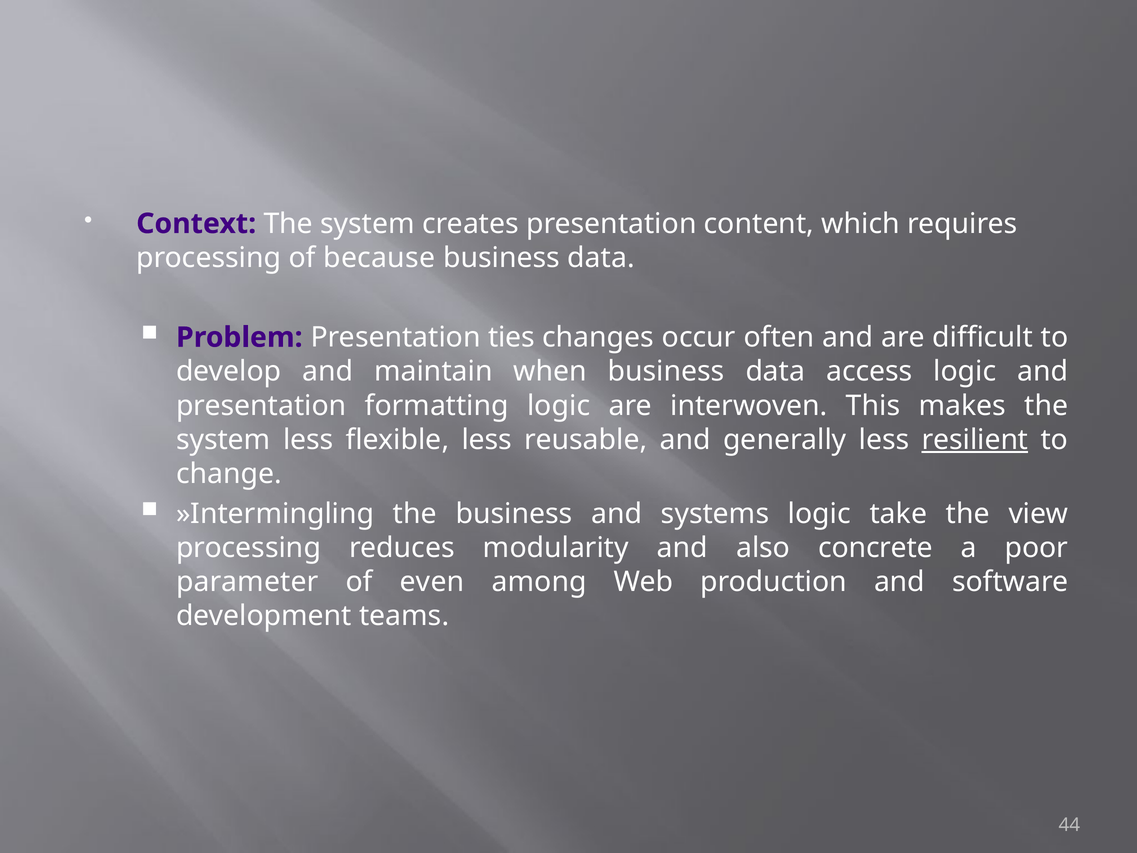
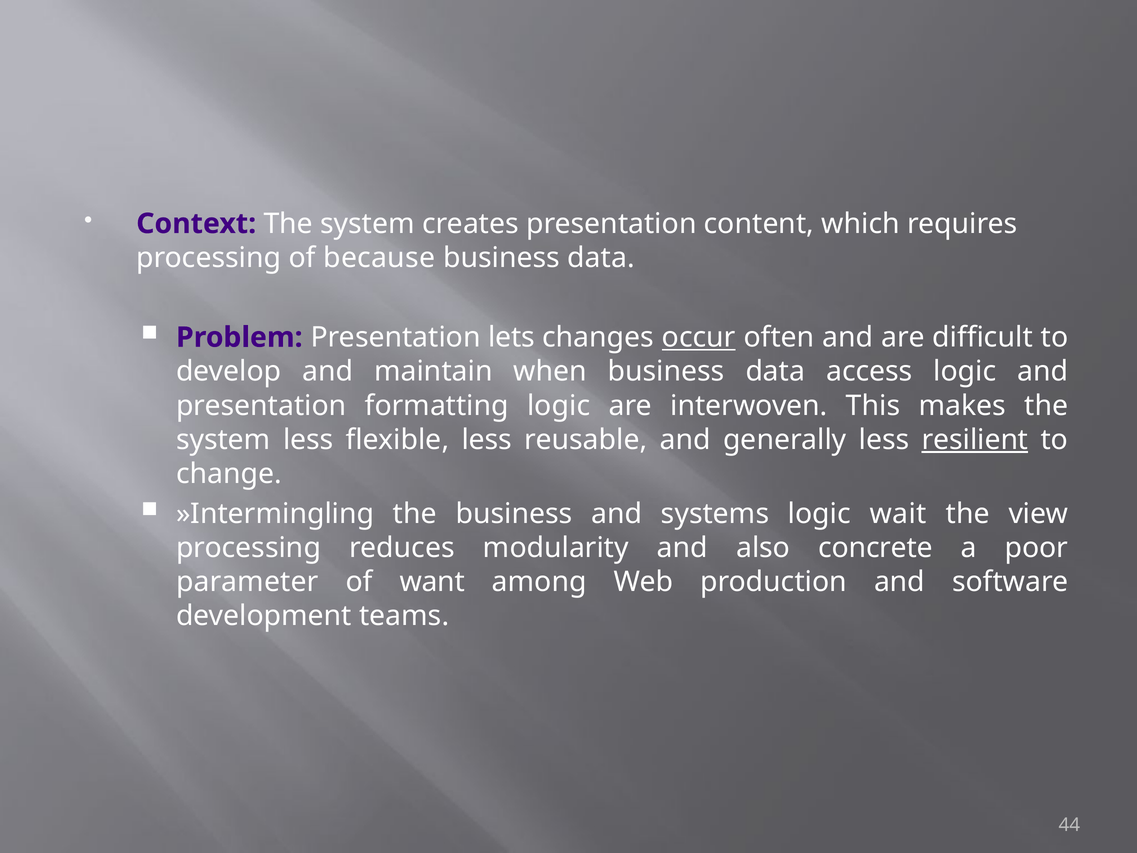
ties: ties -> lets
occur underline: none -> present
take: take -> wait
even: even -> want
